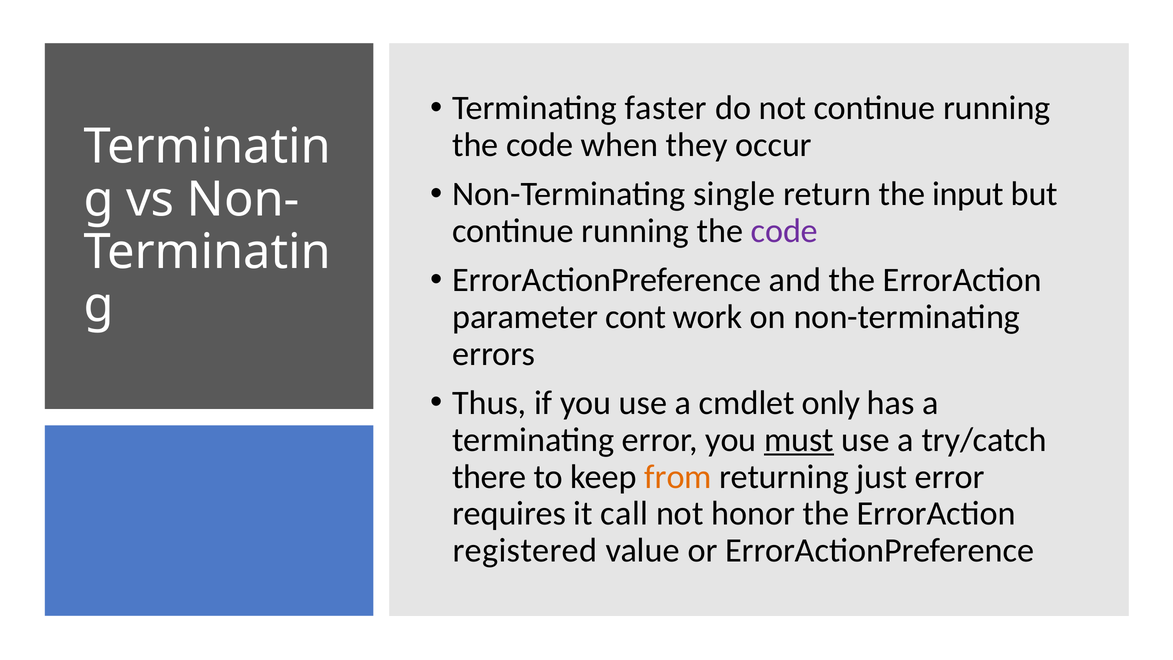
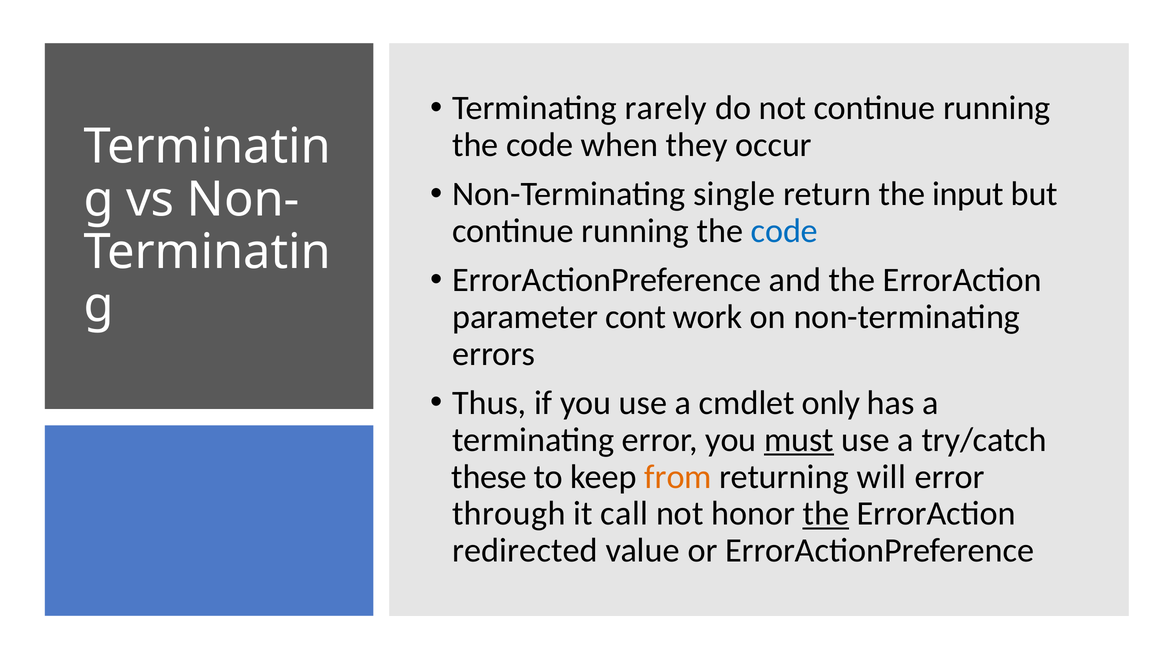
faster: faster -> rarely
code at (784, 231) colour: purple -> blue
there: there -> these
just: just -> will
requires: requires -> through
the at (826, 514) underline: none -> present
registered: registered -> redirected
